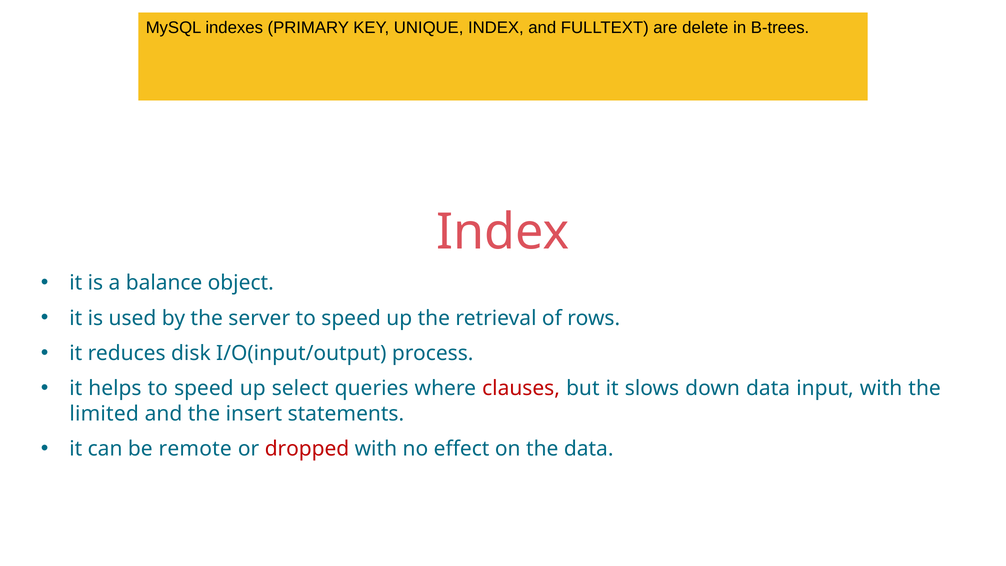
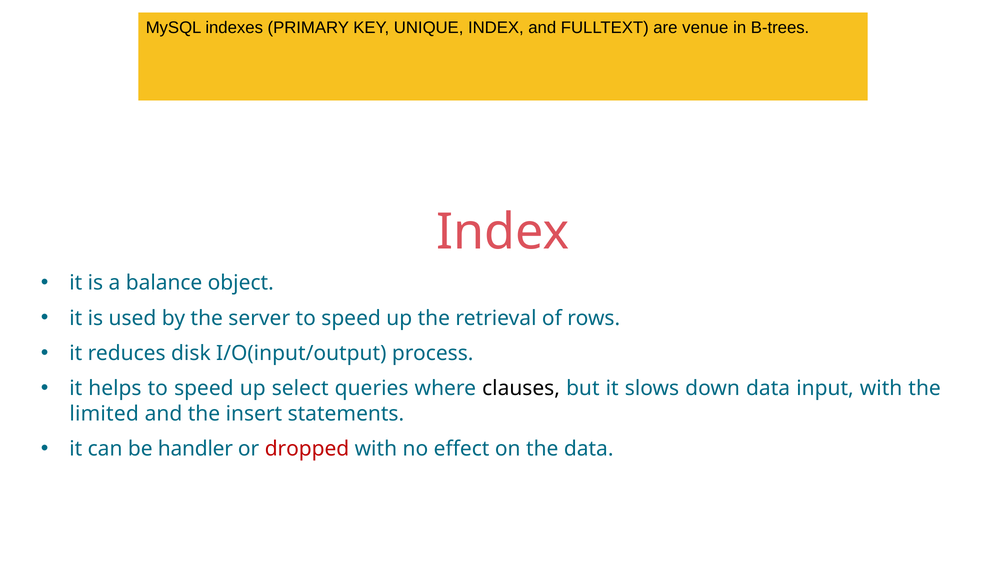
delete: delete -> venue
clauses colour: red -> black
remote: remote -> handler
